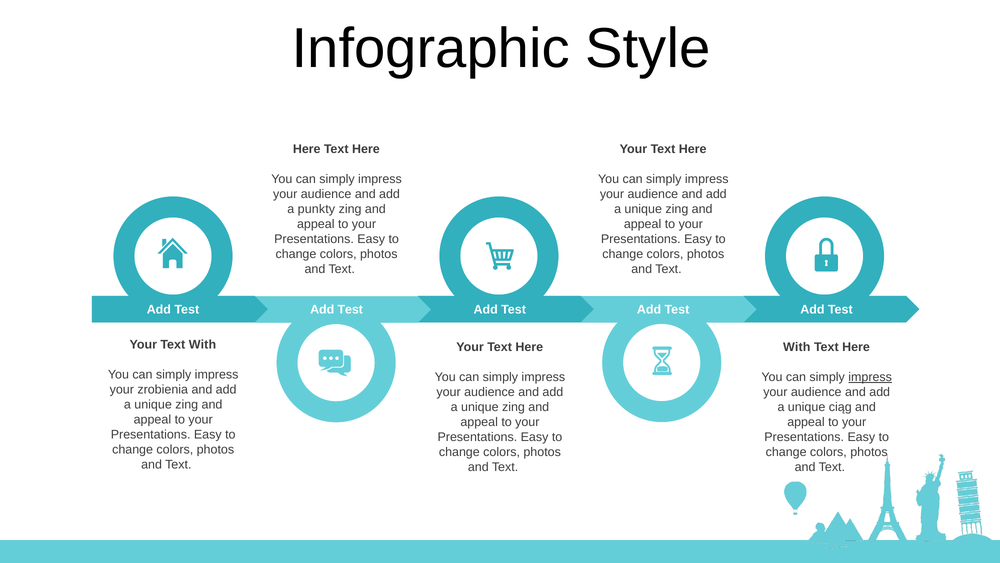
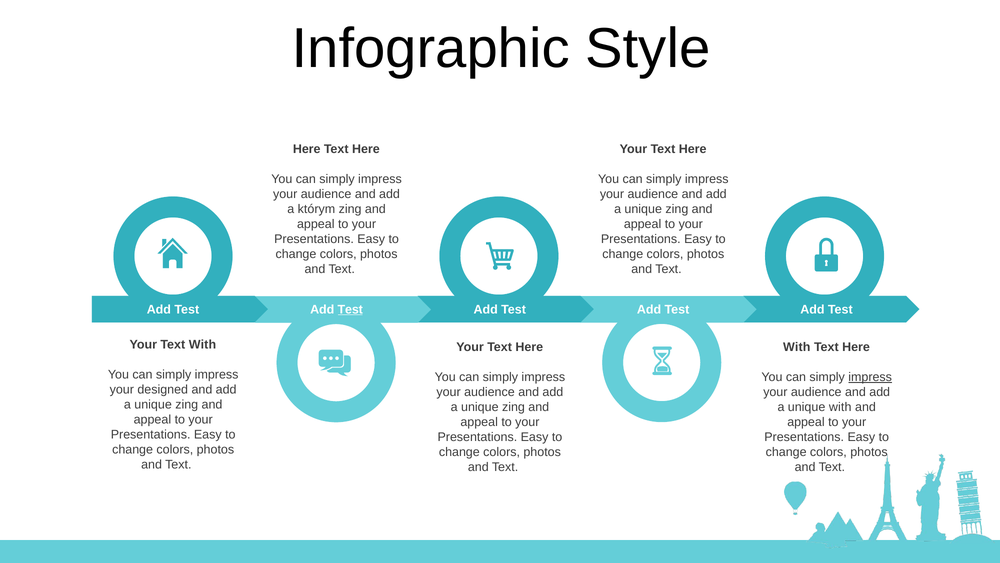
punkty: punkty -> którym
Test at (350, 309) underline: none -> present
zrobienia: zrobienia -> designed
unique ciąg: ciąg -> with
